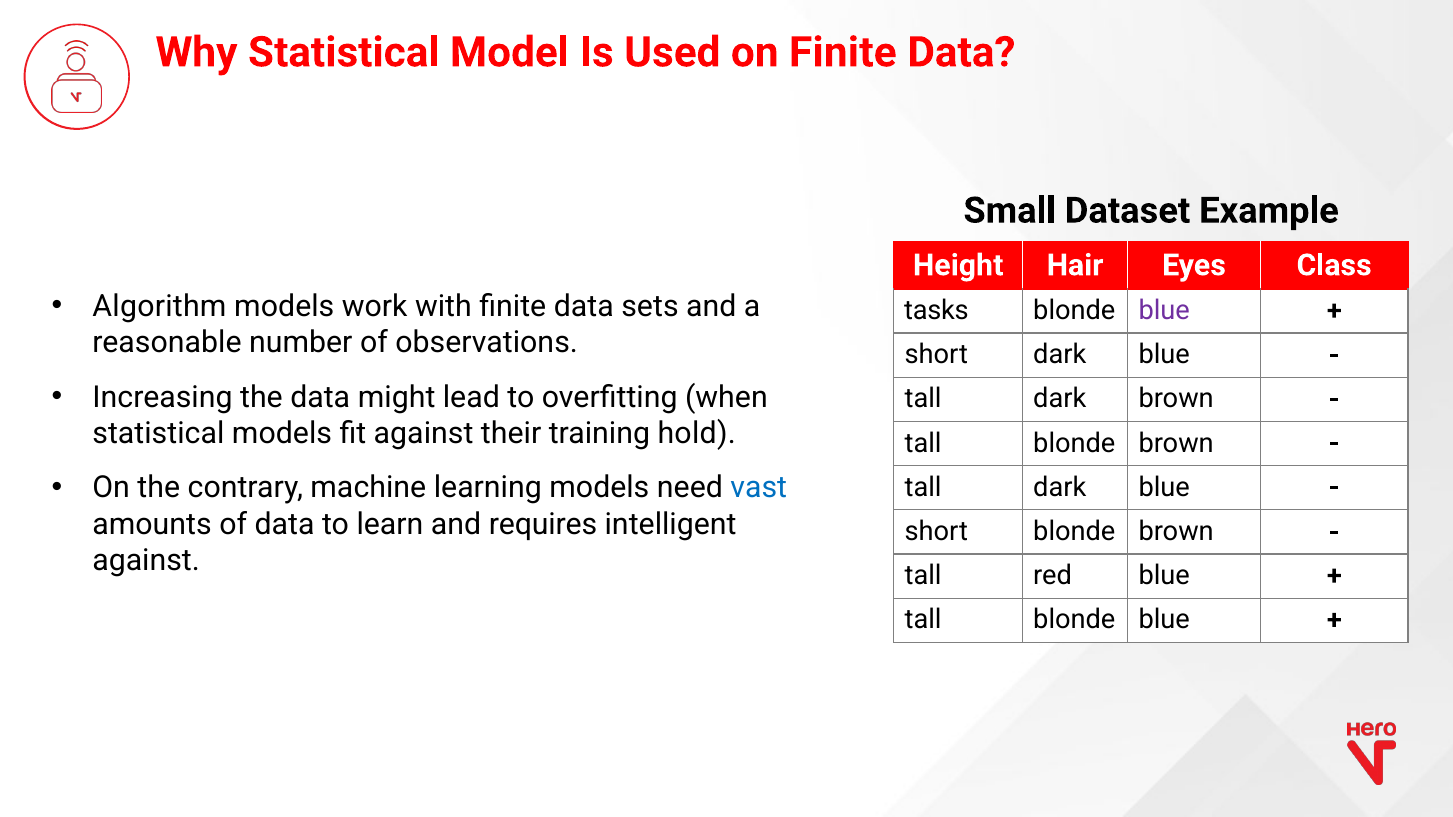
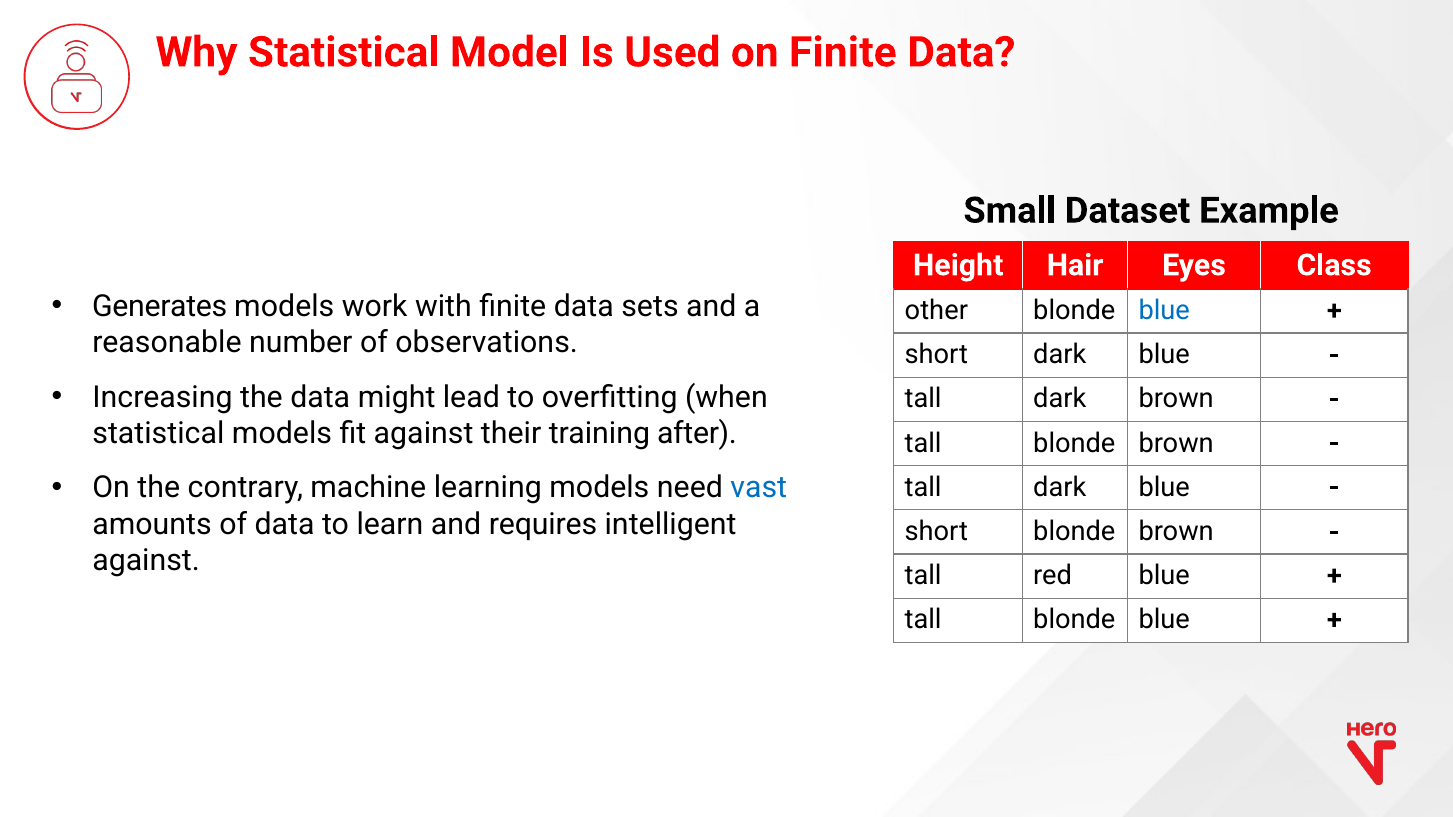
Algorithm: Algorithm -> Generates
tasks: tasks -> other
blue at (1164, 311) colour: purple -> blue
hold: hold -> after
